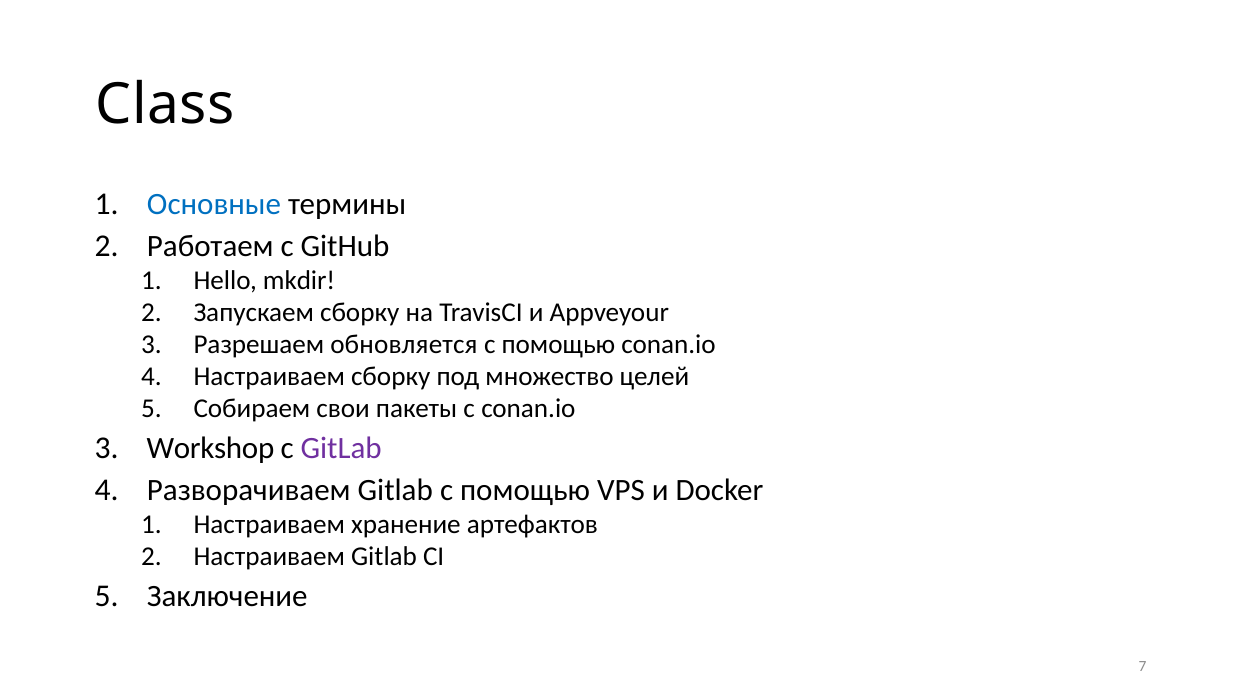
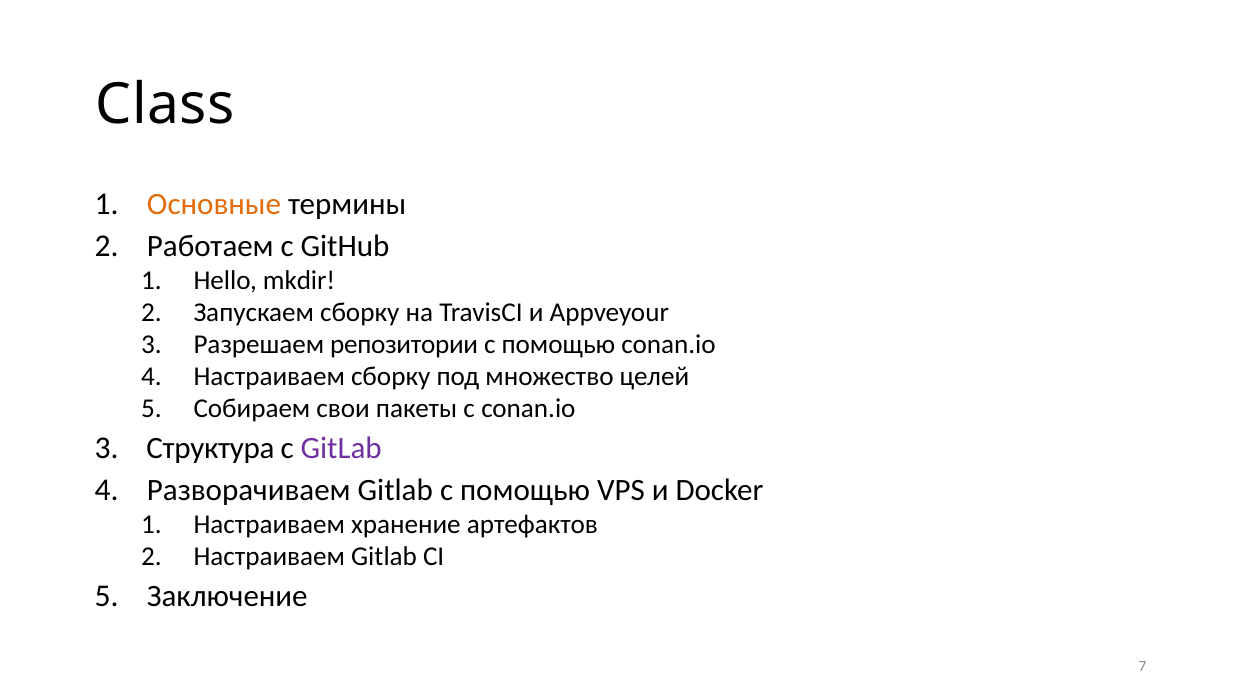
Основные colour: blue -> orange
обновляется: обновляется -> репозитории
Workshop: Workshop -> Структура
